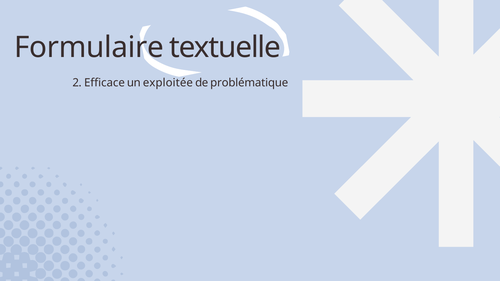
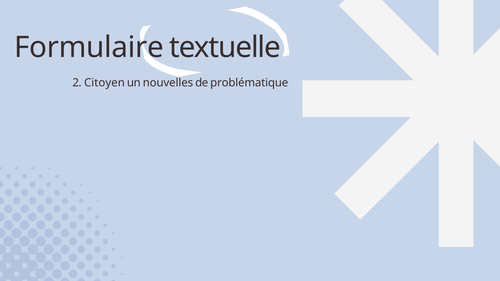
Efficace: Efficace -> Citoyen
exploitée: exploitée -> nouvelles
